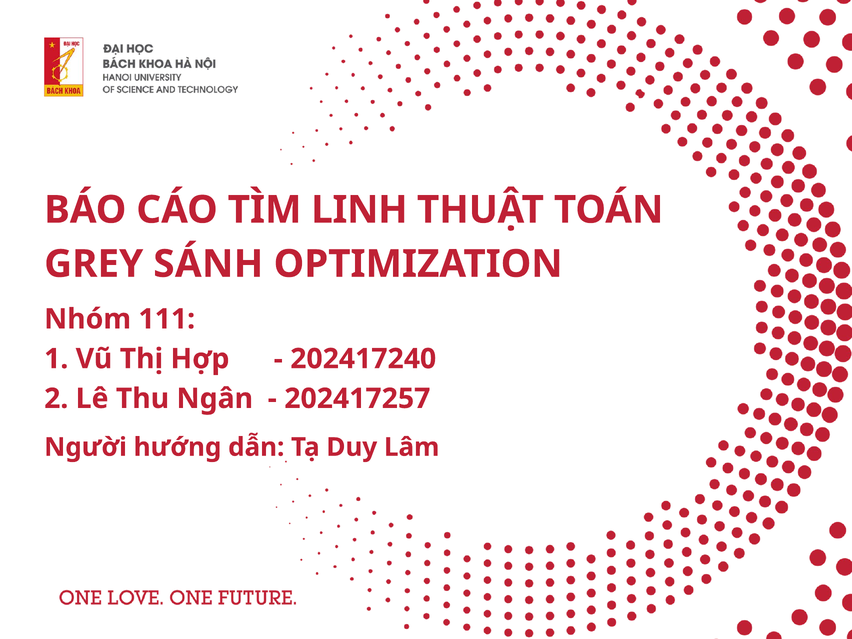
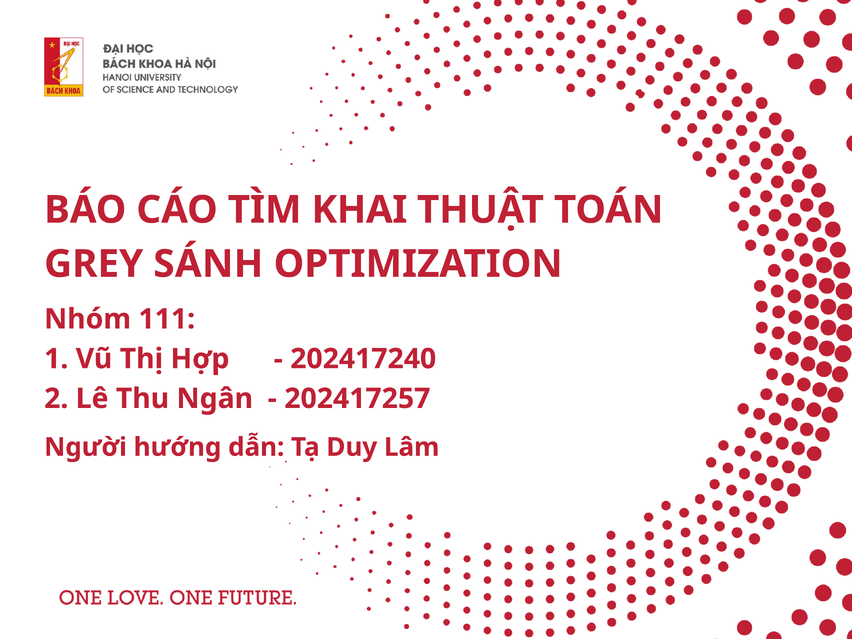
LINH: LINH -> KHAI
